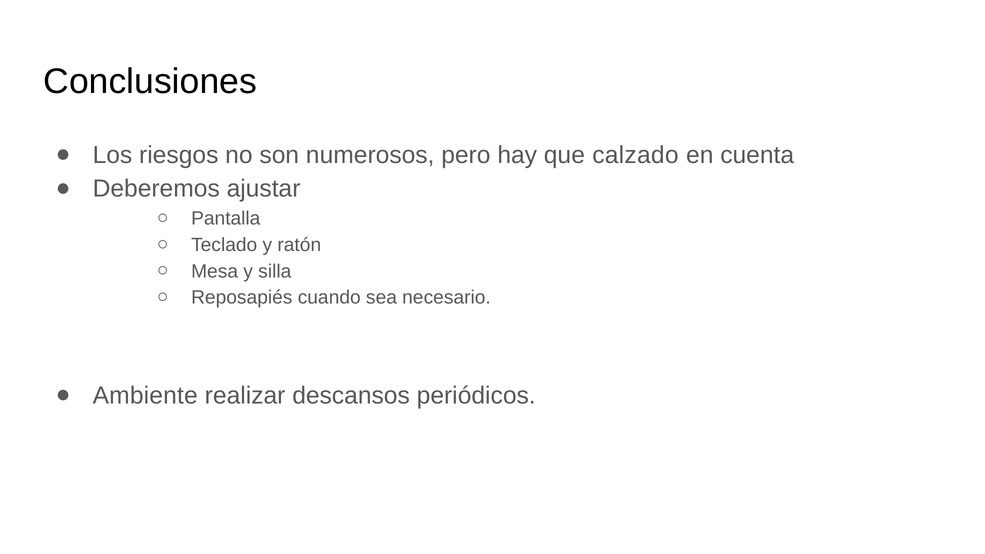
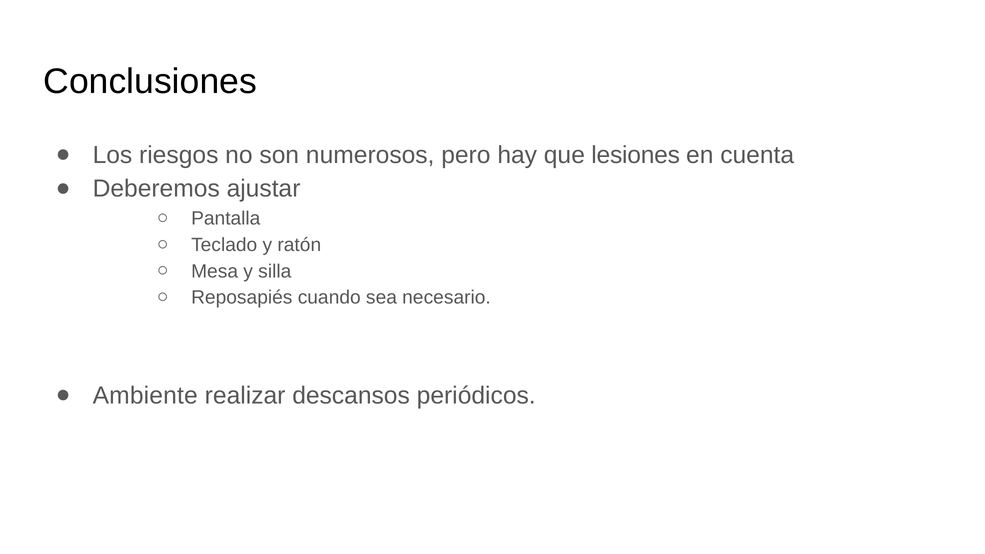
calzado: calzado -> lesiones
